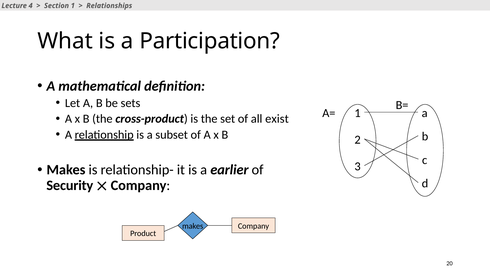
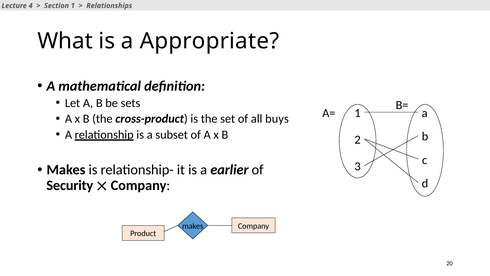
Participation: Participation -> Appropriate
exist: exist -> buys
